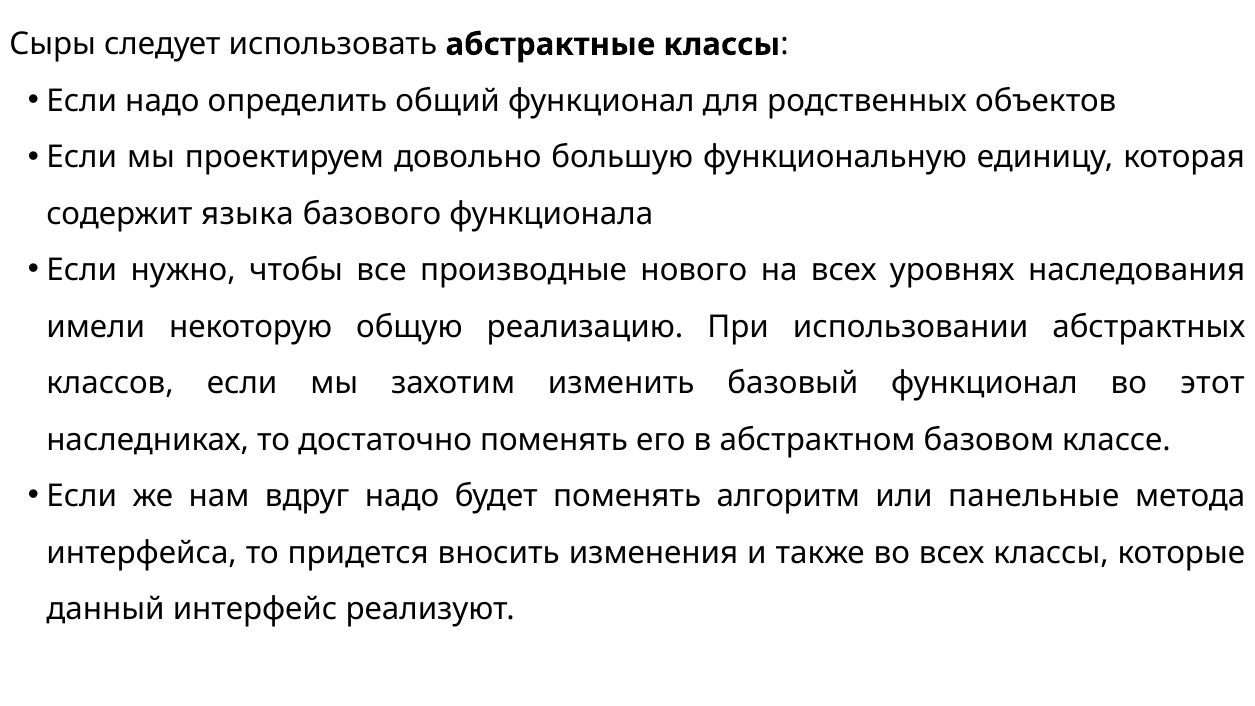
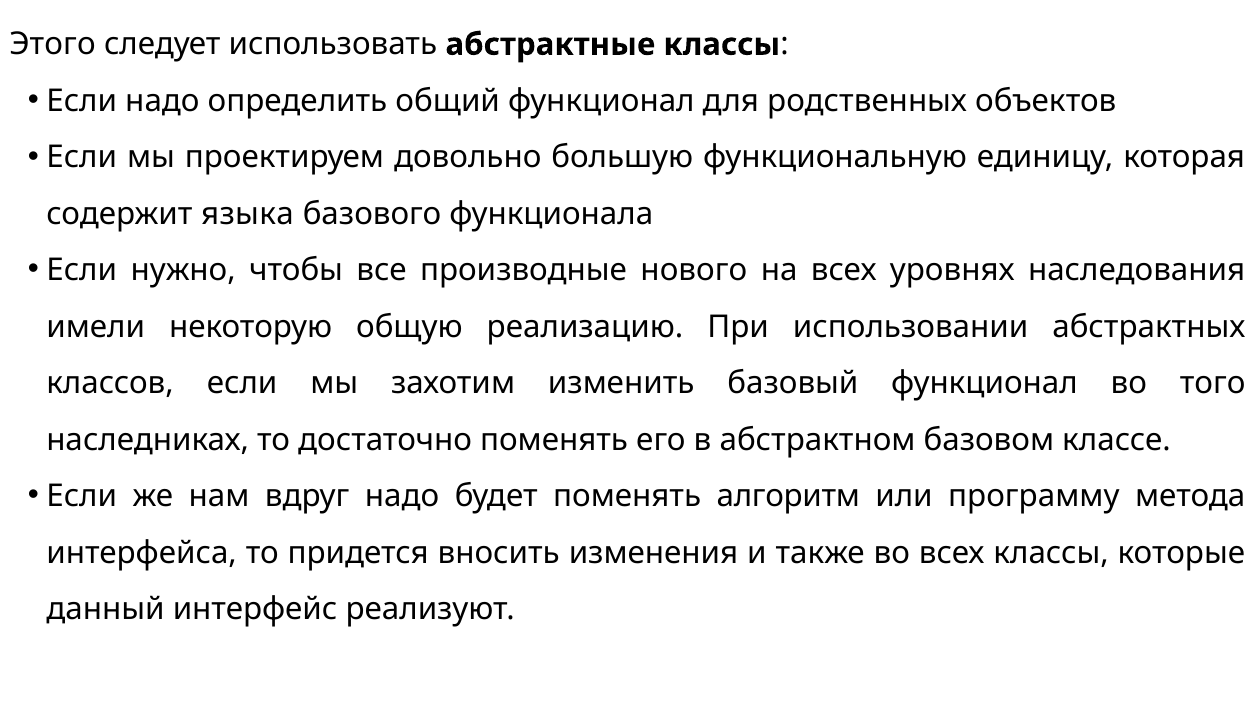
Сыры: Сыры -> Этого
этот: этот -> того
панельные: панельные -> программу
